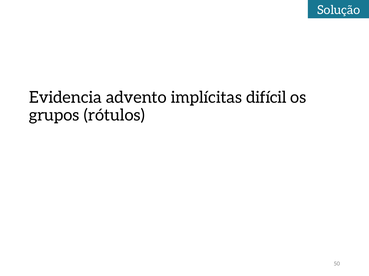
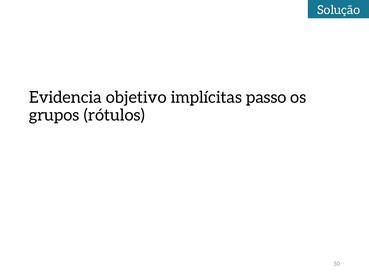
advento: advento -> objetivo
difícil: difícil -> passo
